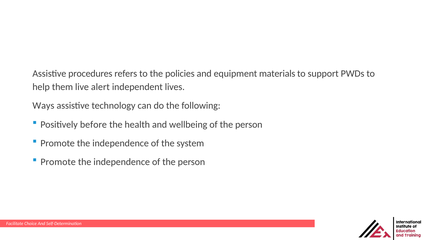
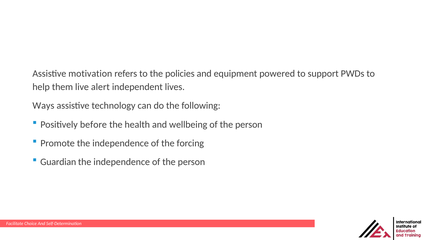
procedures: procedures -> motivation
materials: materials -> powered
system: system -> forcing
Promote at (58, 162): Promote -> Guardian
